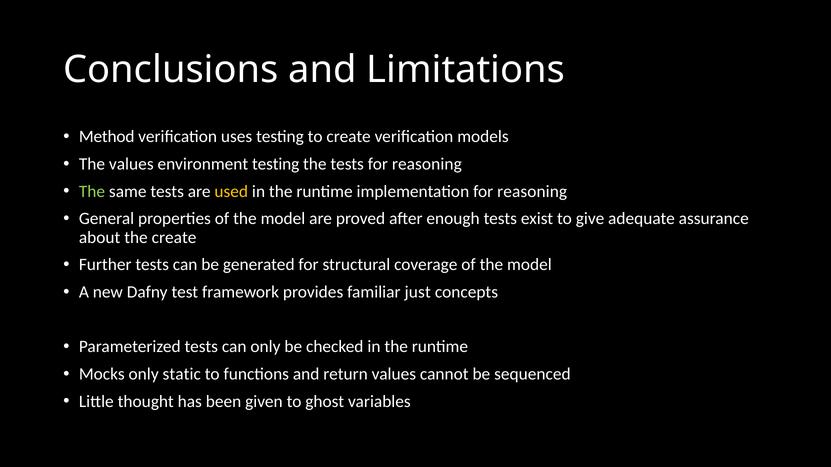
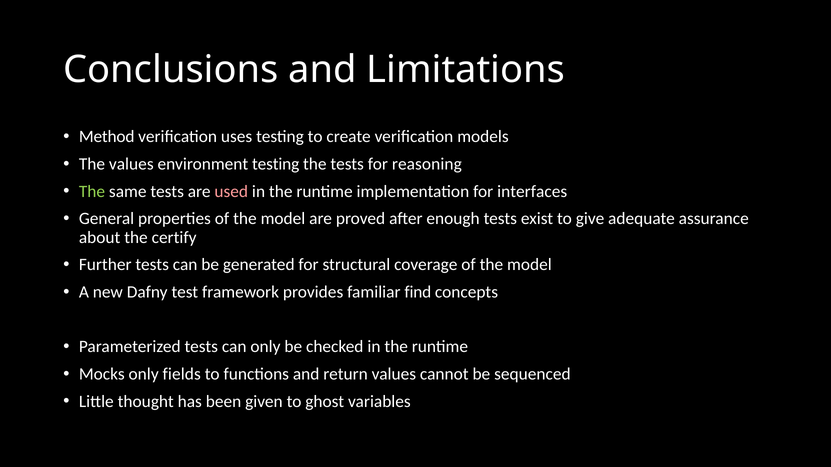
used colour: yellow -> pink
implementation for reasoning: reasoning -> interfaces
the create: create -> certify
just: just -> find
static: static -> fields
